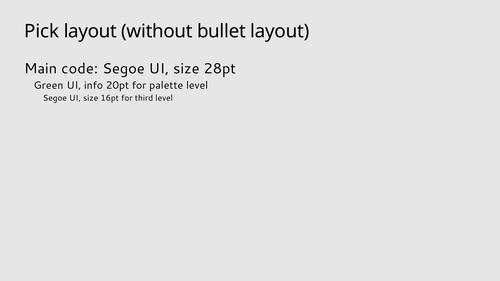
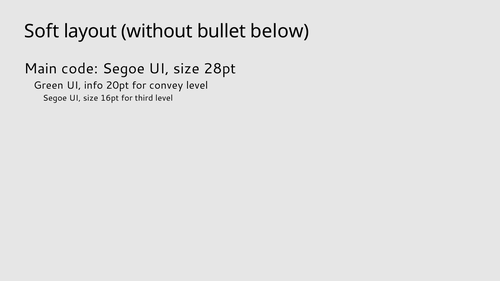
Pick: Pick -> Soft
bullet layout: layout -> below
palette: palette -> convey
